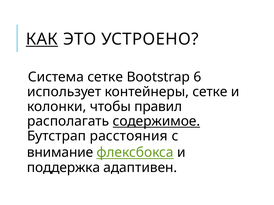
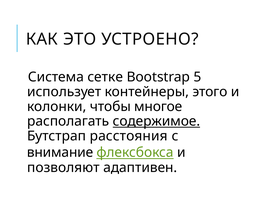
КАК underline: present -> none
6: 6 -> 5
контейнеры сетке: сетке -> этого
правил: правил -> многое
поддержка: поддержка -> позволяют
